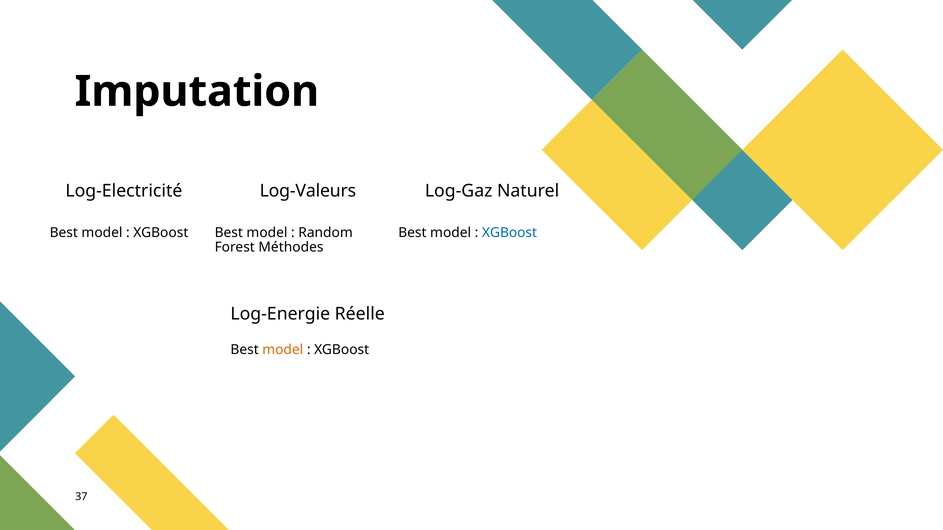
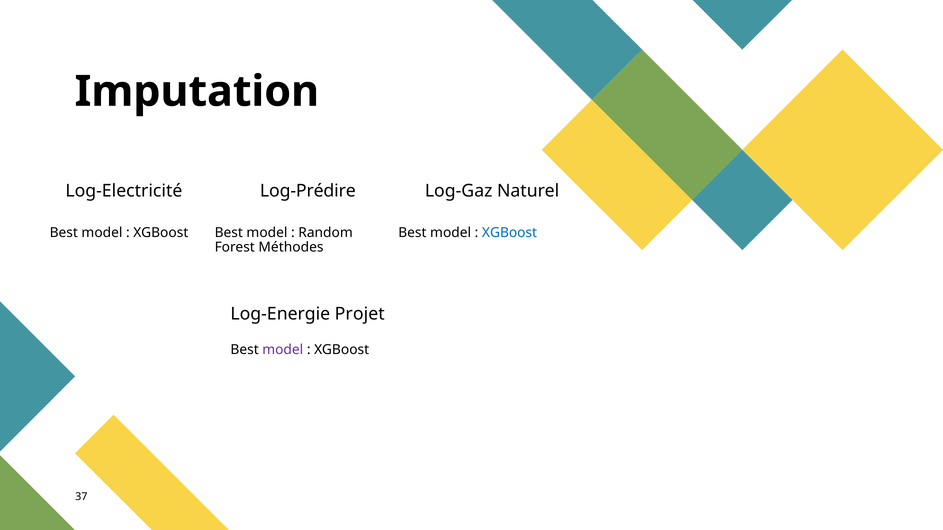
Log-Valeurs: Log-Valeurs -> Log-Prédire
Réelle: Réelle -> Projet
model at (283, 350) colour: orange -> purple
